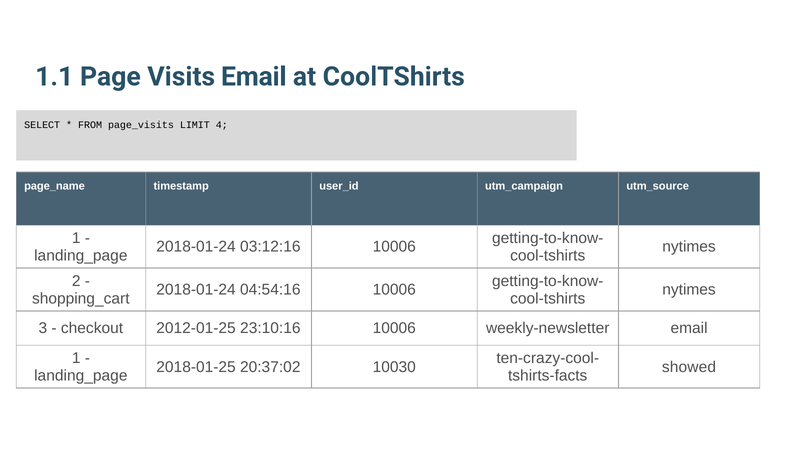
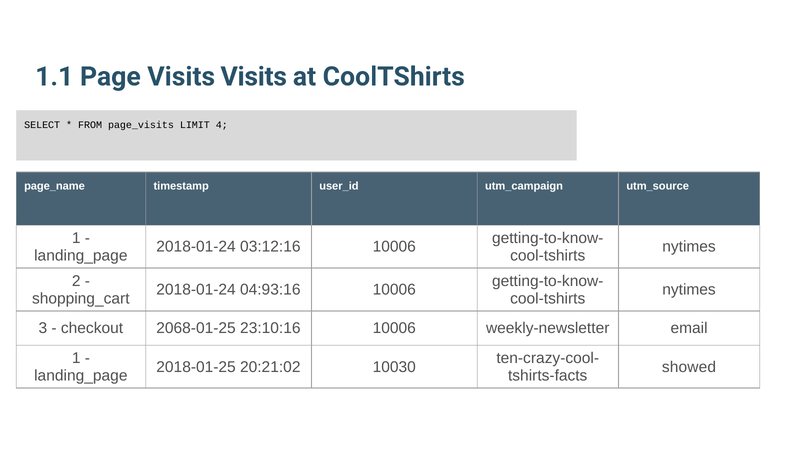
Visits Email: Email -> Visits
04:54:16: 04:54:16 -> 04:93:16
2012-01-25: 2012-01-25 -> 2068-01-25
20:37:02: 20:37:02 -> 20:21:02
